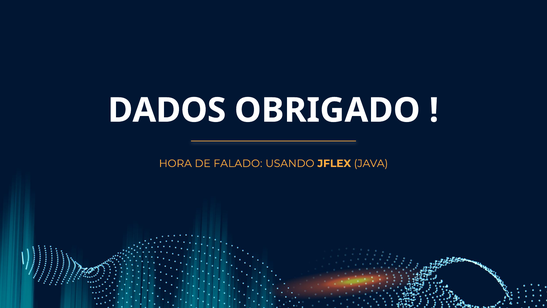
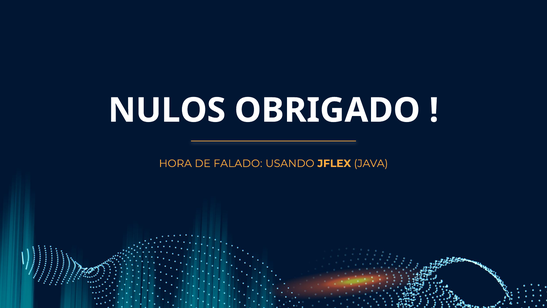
DADOS: DADOS -> NULOS
